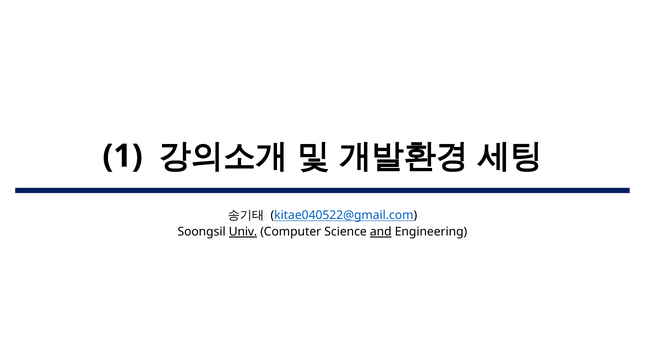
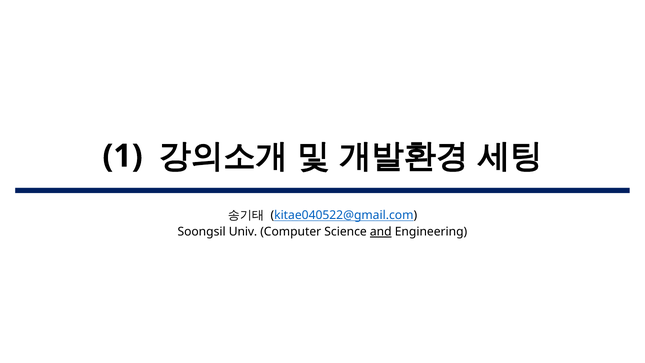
Univ underline: present -> none
